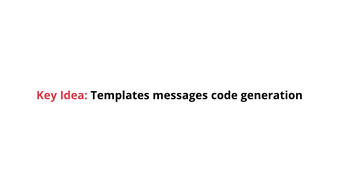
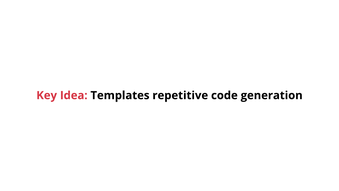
messages: messages -> repetitive
